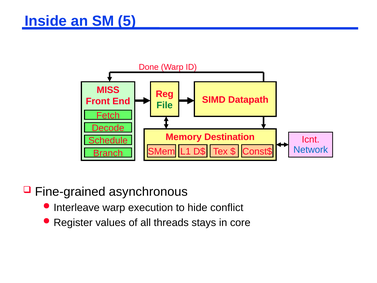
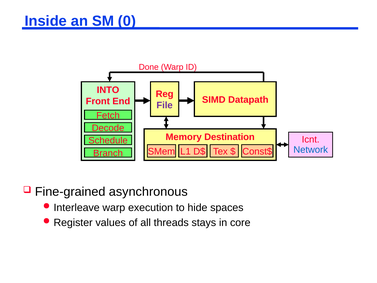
5: 5 -> 0
MISS: MISS -> INTO
File colour: green -> purple
conflict: conflict -> spaces
